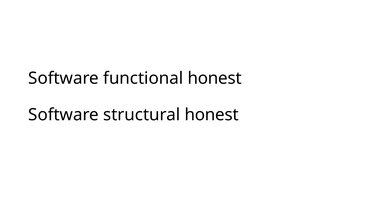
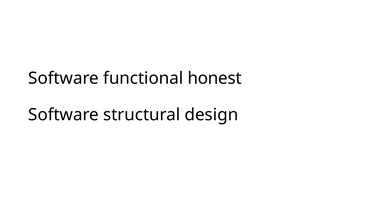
structural honest: honest -> design
